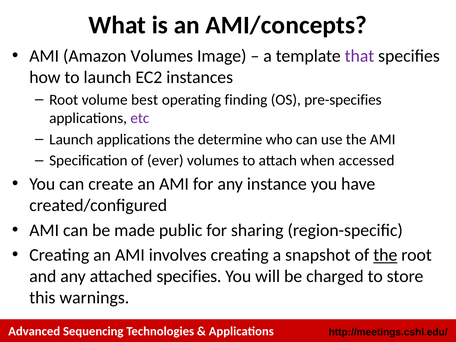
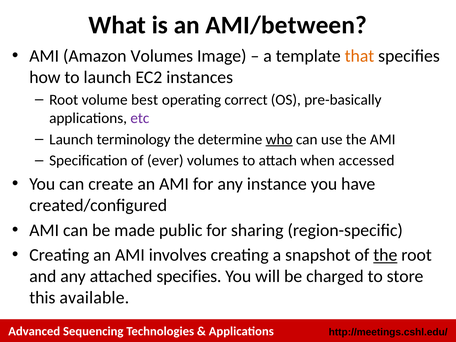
AMI/concepts: AMI/concepts -> AMI/between
that colour: purple -> orange
finding: finding -> correct
pre-specifies: pre-specifies -> pre-basically
Launch applications: applications -> terminology
who underline: none -> present
warnings: warnings -> available
